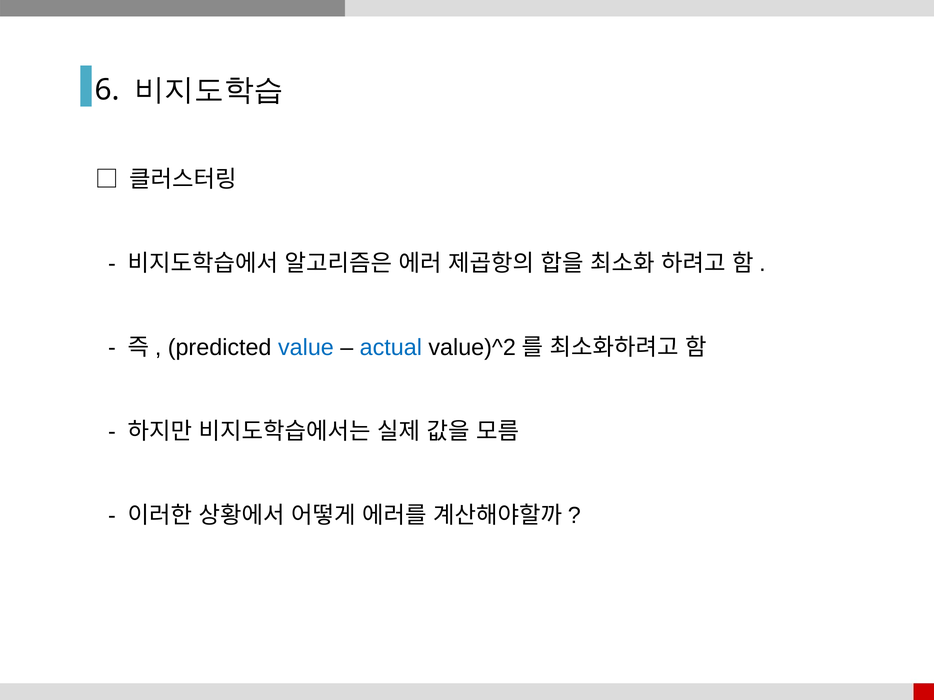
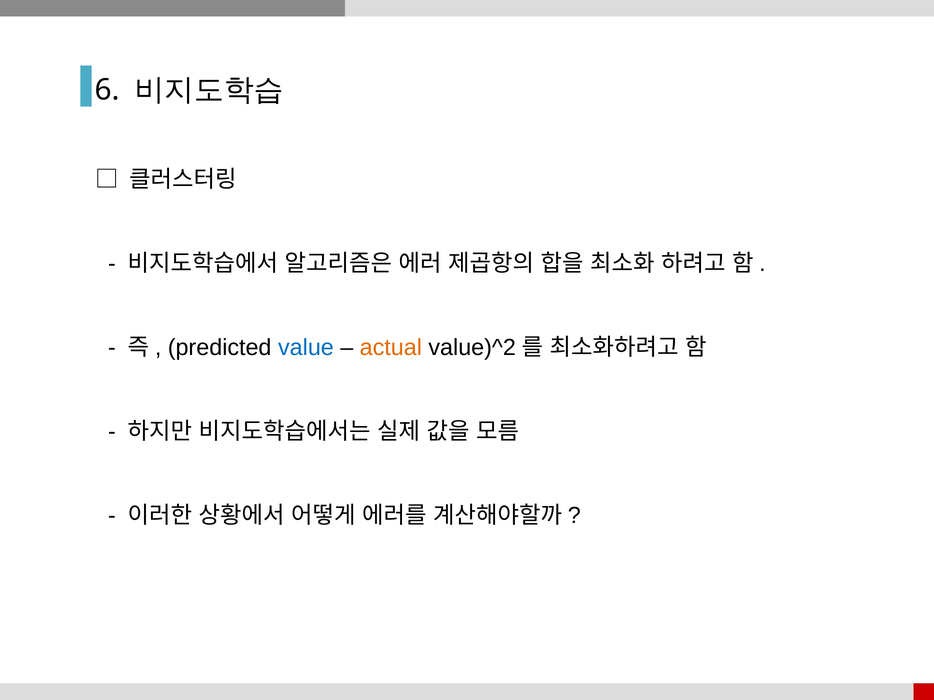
actual colour: blue -> orange
